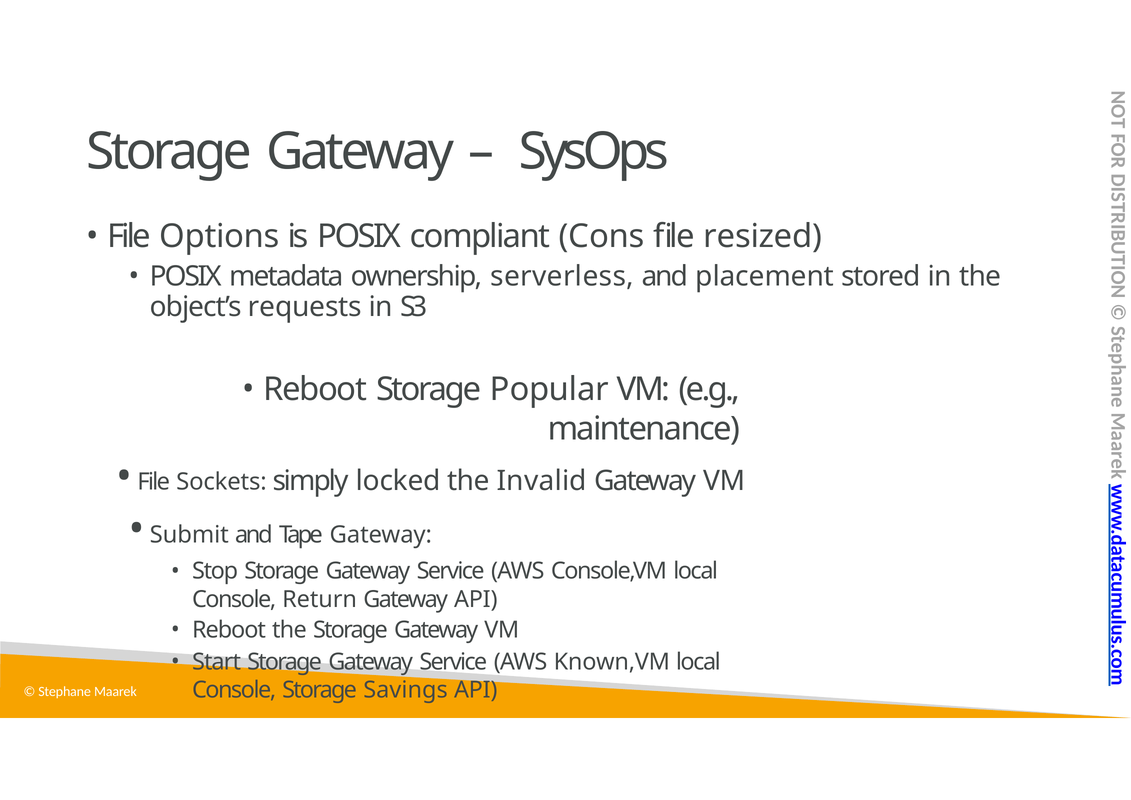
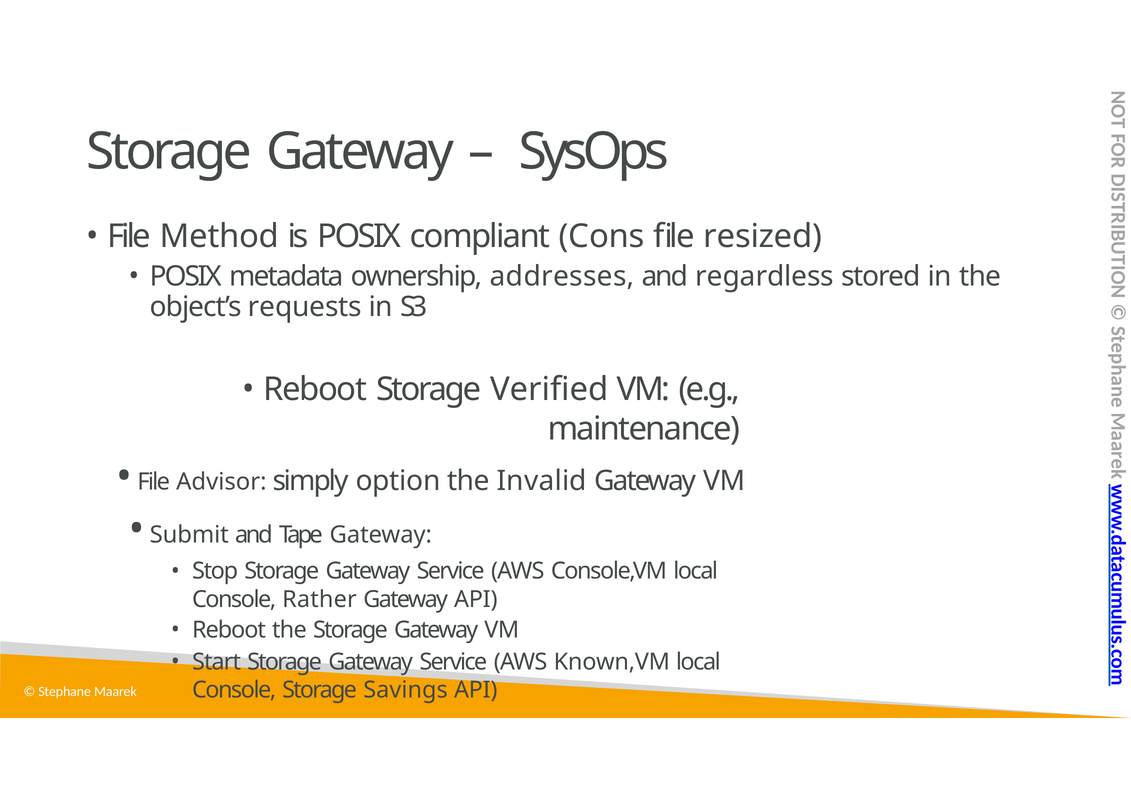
Options: Options -> Method
serverless: serverless -> addresses
placement: placement -> regardless
Popular: Popular -> Verified
Sockets: Sockets -> Advisor
locked: locked -> option
Return: Return -> Rather
